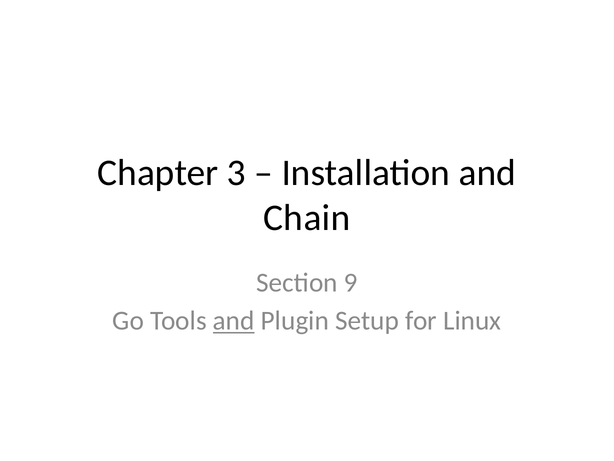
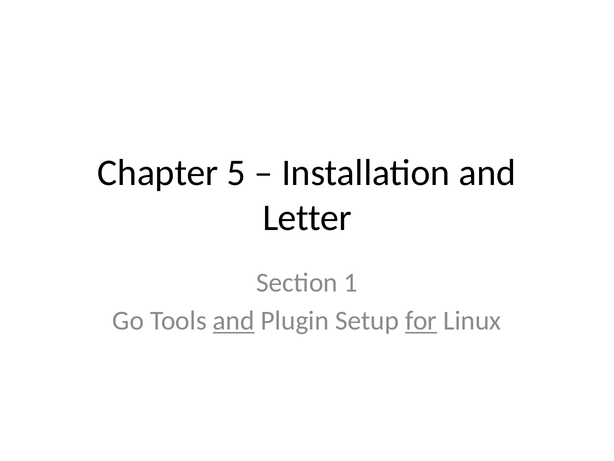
3: 3 -> 5
Chain: Chain -> Letter
9: 9 -> 1
for underline: none -> present
